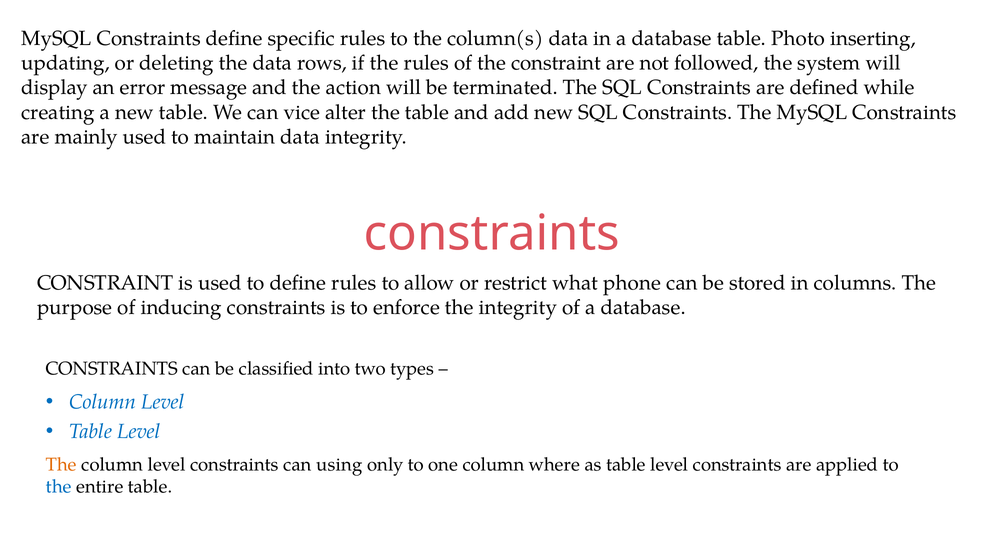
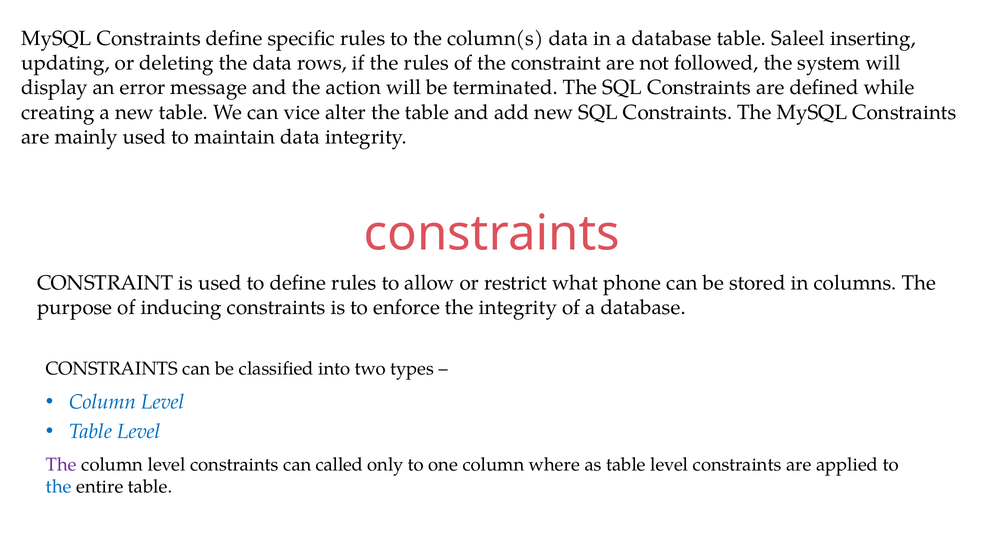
Photo: Photo -> Saleel
The at (61, 464) colour: orange -> purple
using: using -> called
